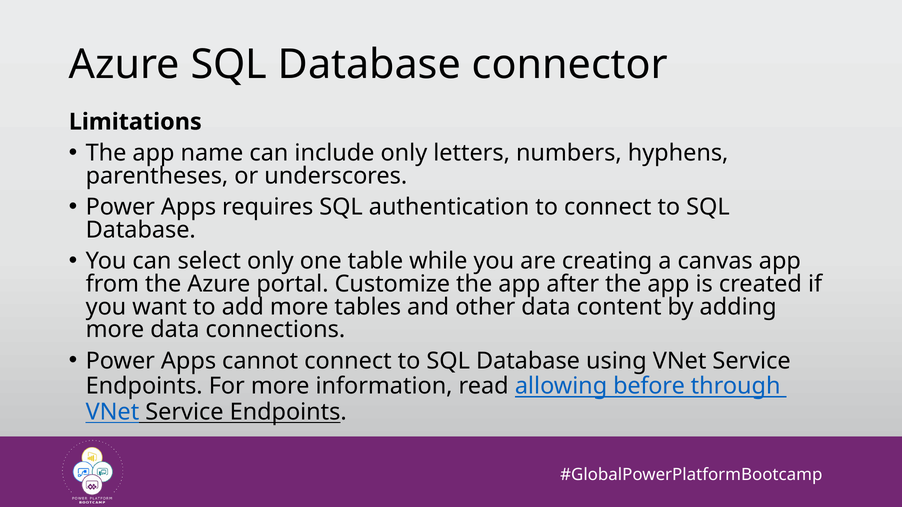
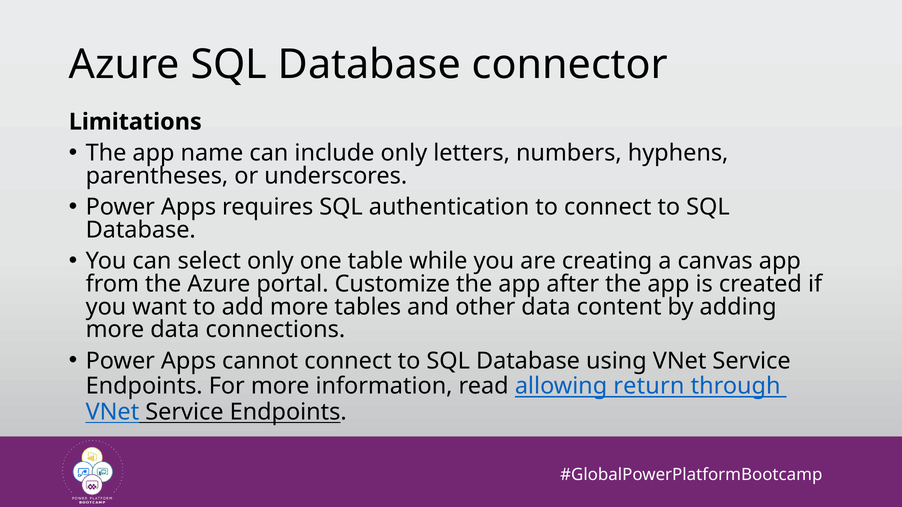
before: before -> return
